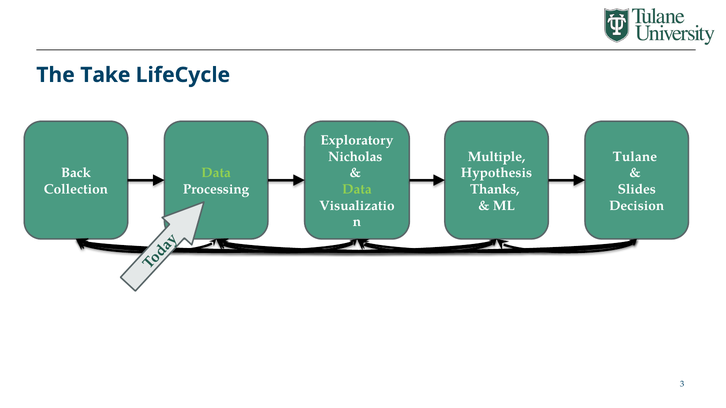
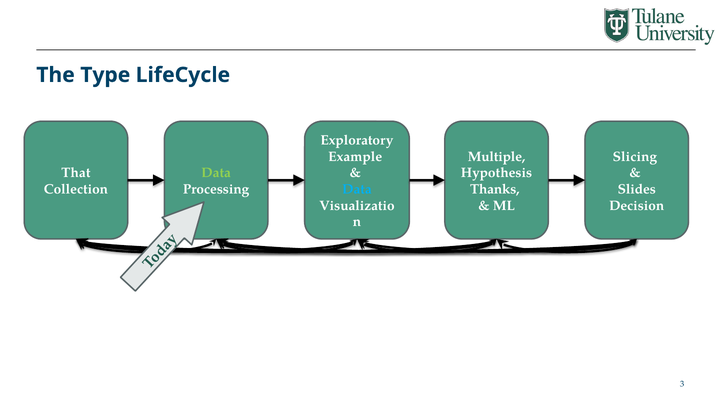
Take: Take -> Type
Nicholas: Nicholas -> Example
Tulane: Tulane -> Slicing
Back: Back -> That
Data at (357, 189) colour: light green -> light blue
